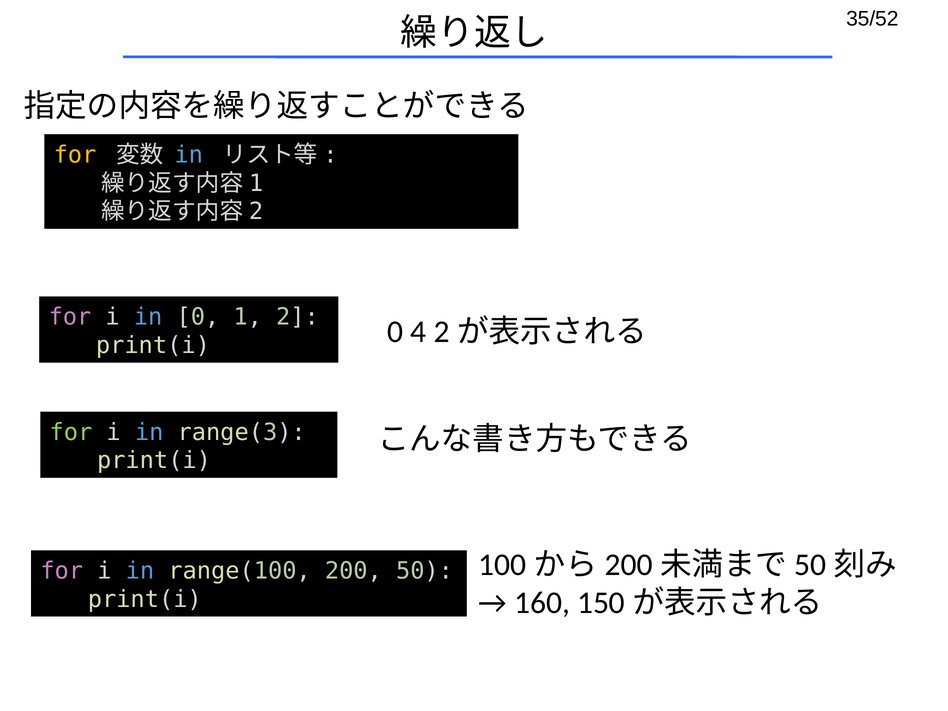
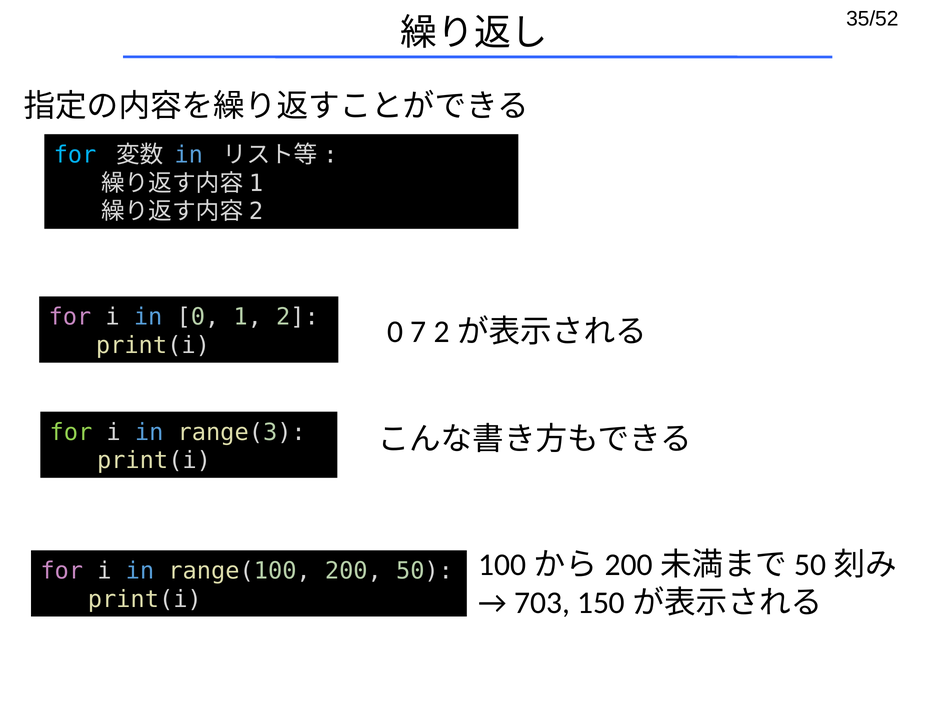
for at (75, 155) colour: yellow -> light blue
4: 4 -> 7
160: 160 -> 703
